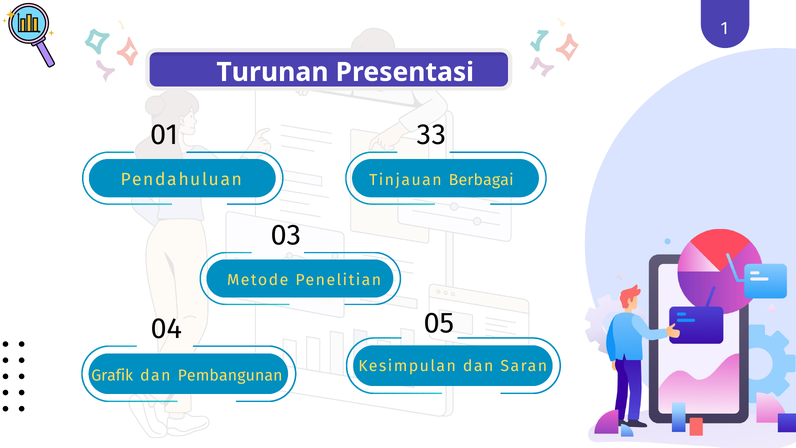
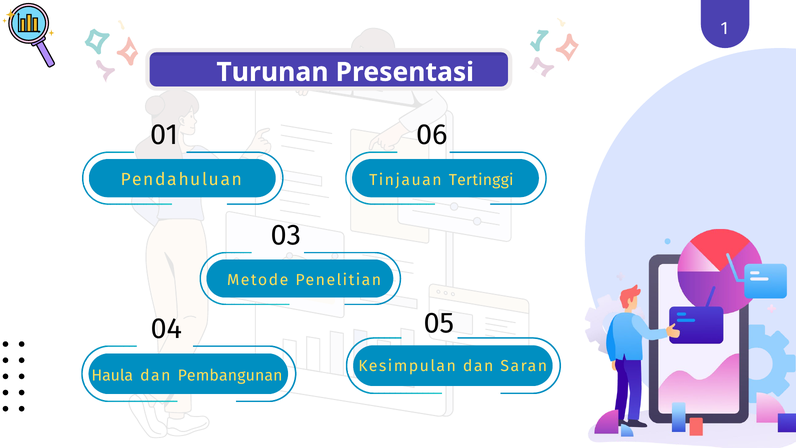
33: 33 -> 06
Berbagai: Berbagai -> Tertinggi
Grafik: Grafik -> Haula
